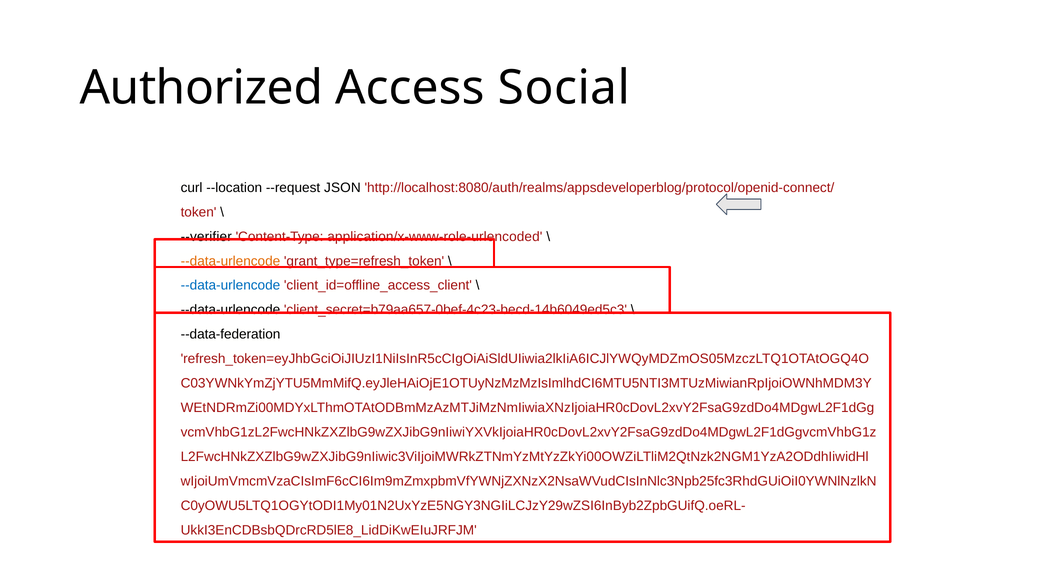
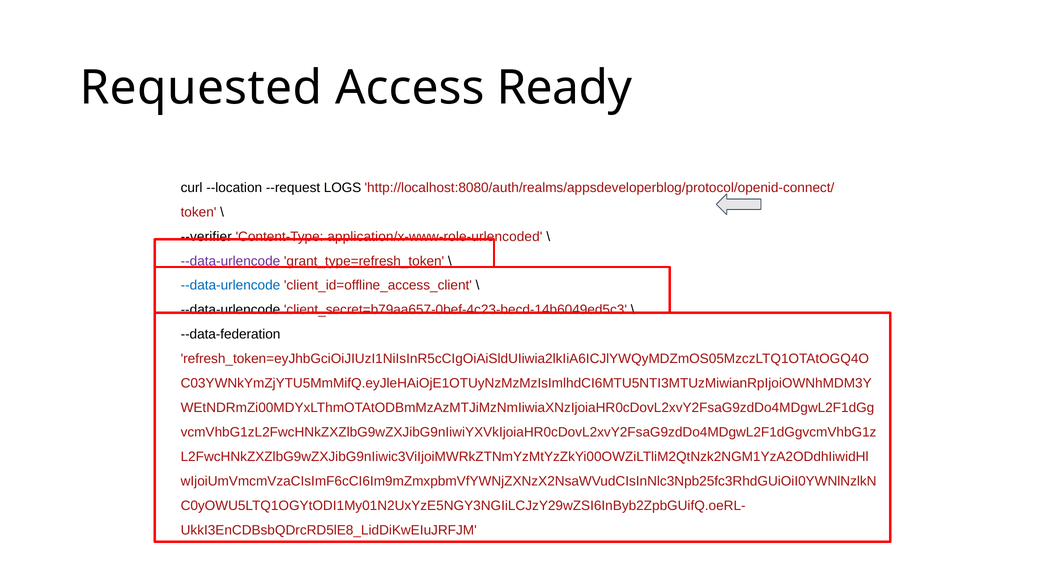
Authorized: Authorized -> Requested
Social: Social -> Ready
JSON: JSON -> LOGS
--data-urlencode at (230, 261) colour: orange -> purple
